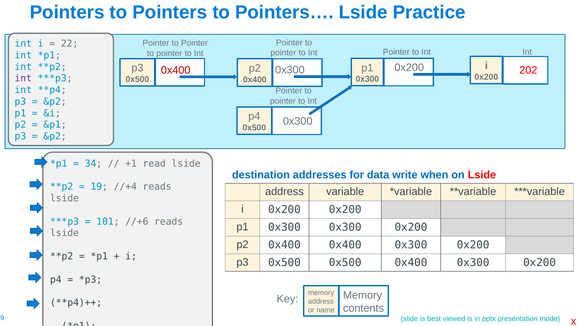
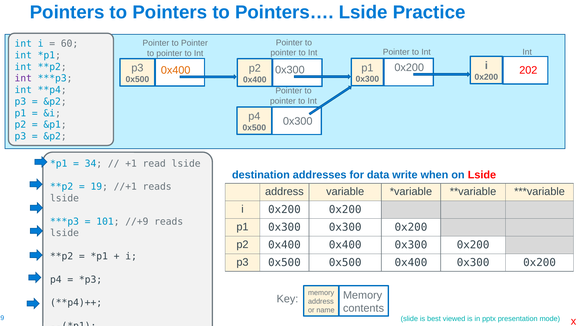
22: 22 -> 60
0x400 at (176, 70) colour: red -> orange
//+4: //+4 -> //+1
//+6: //+6 -> //+9
